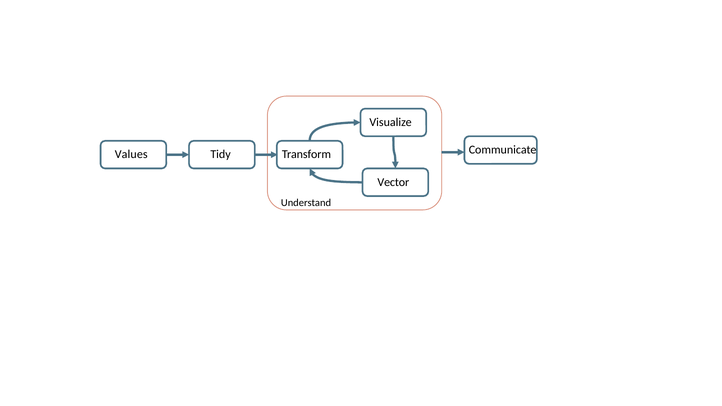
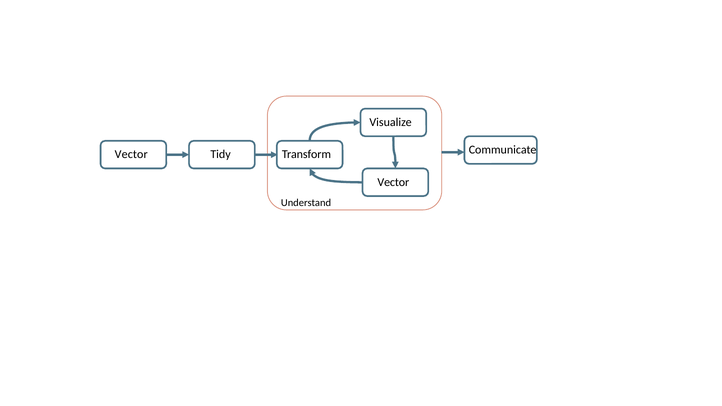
Values at (131, 154): Values -> Vector
